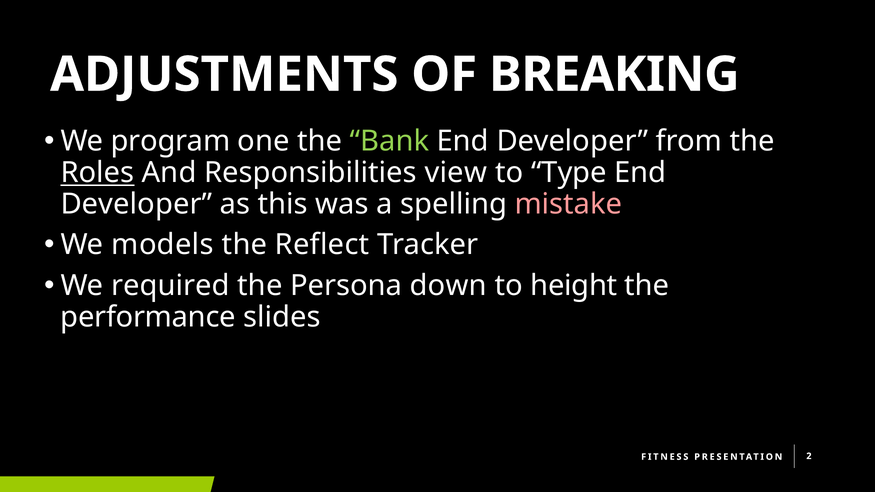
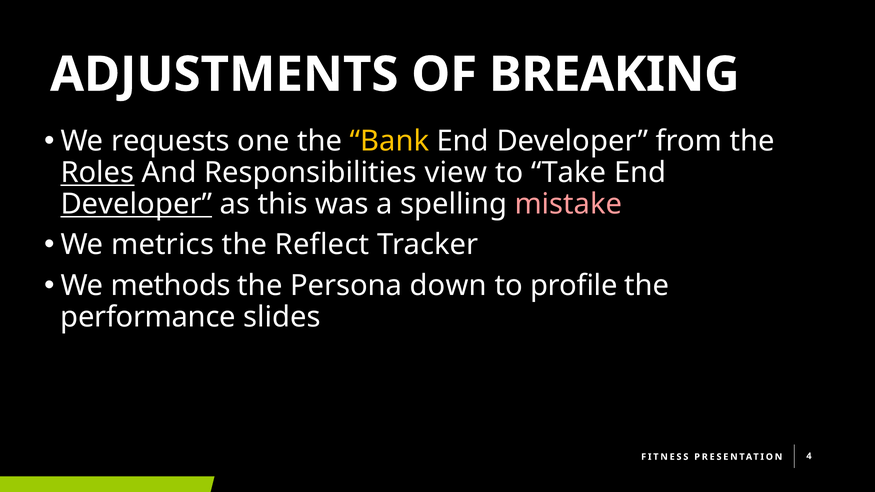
program: program -> requests
Bank colour: light green -> yellow
Type: Type -> Take
Developer at (136, 204) underline: none -> present
models: models -> metrics
required: required -> methods
height: height -> profile
2: 2 -> 4
